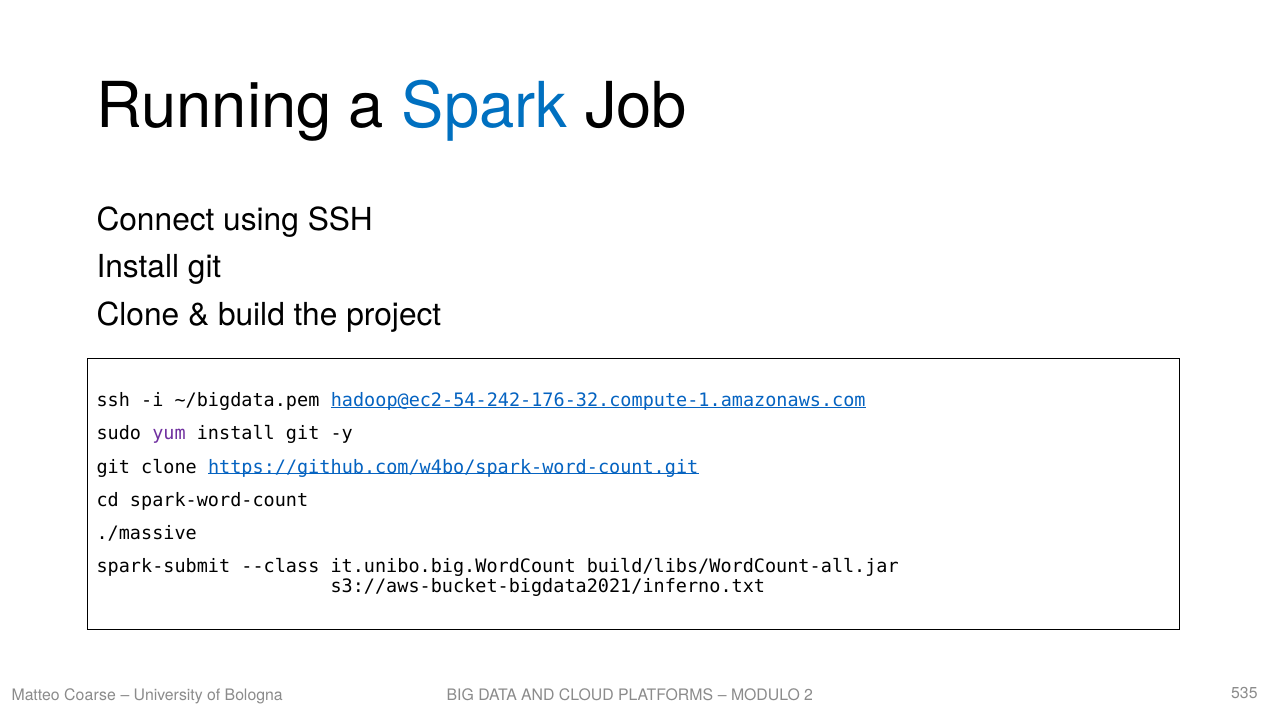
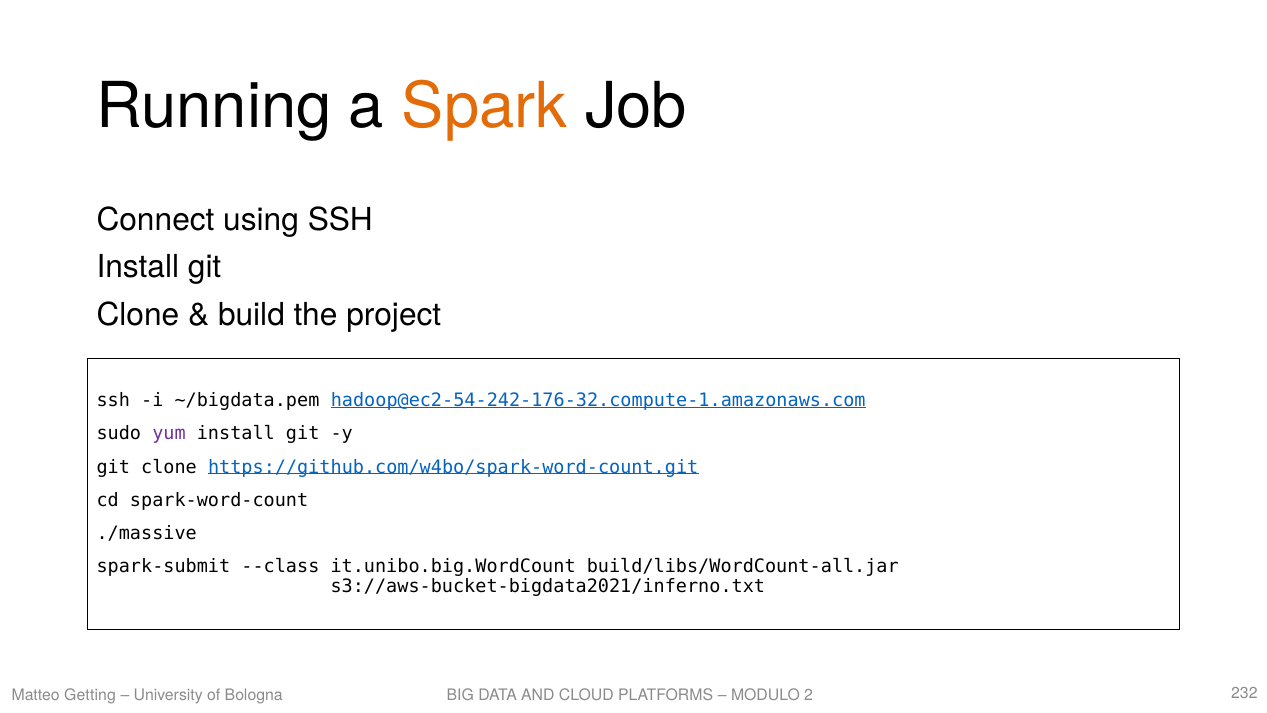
Spark colour: blue -> orange
Coarse: Coarse -> Getting
535: 535 -> 232
